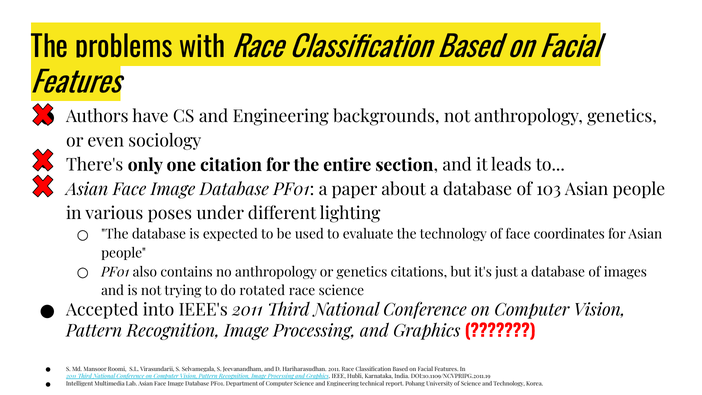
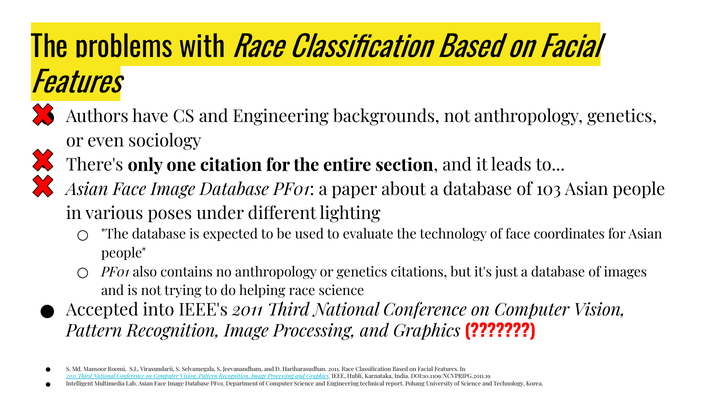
rotated: rotated -> helping
